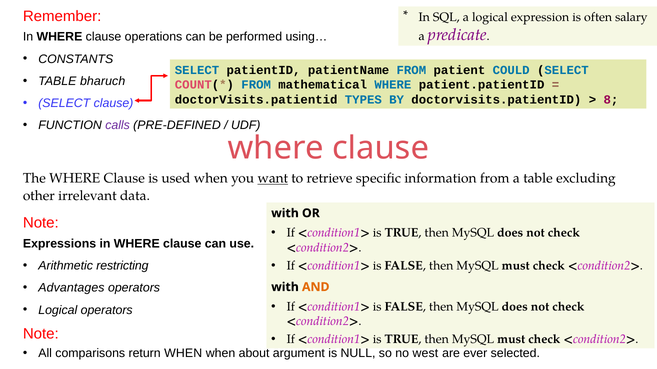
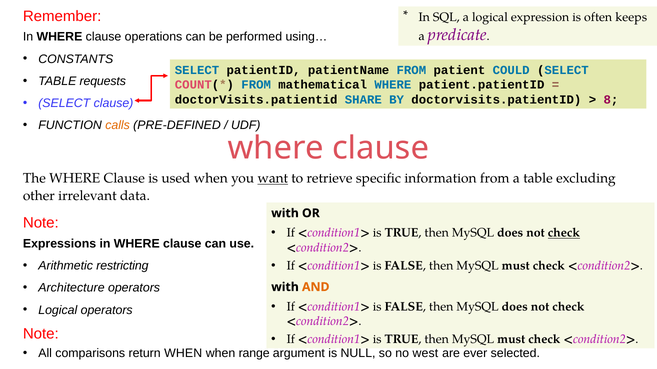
salary: salary -> keeps
bharuch: bharuch -> requests
TYPES: TYPES -> SHARE
calls colour: purple -> orange
check at (564, 233) underline: none -> present
Advantages: Advantages -> Architecture
about: about -> range
